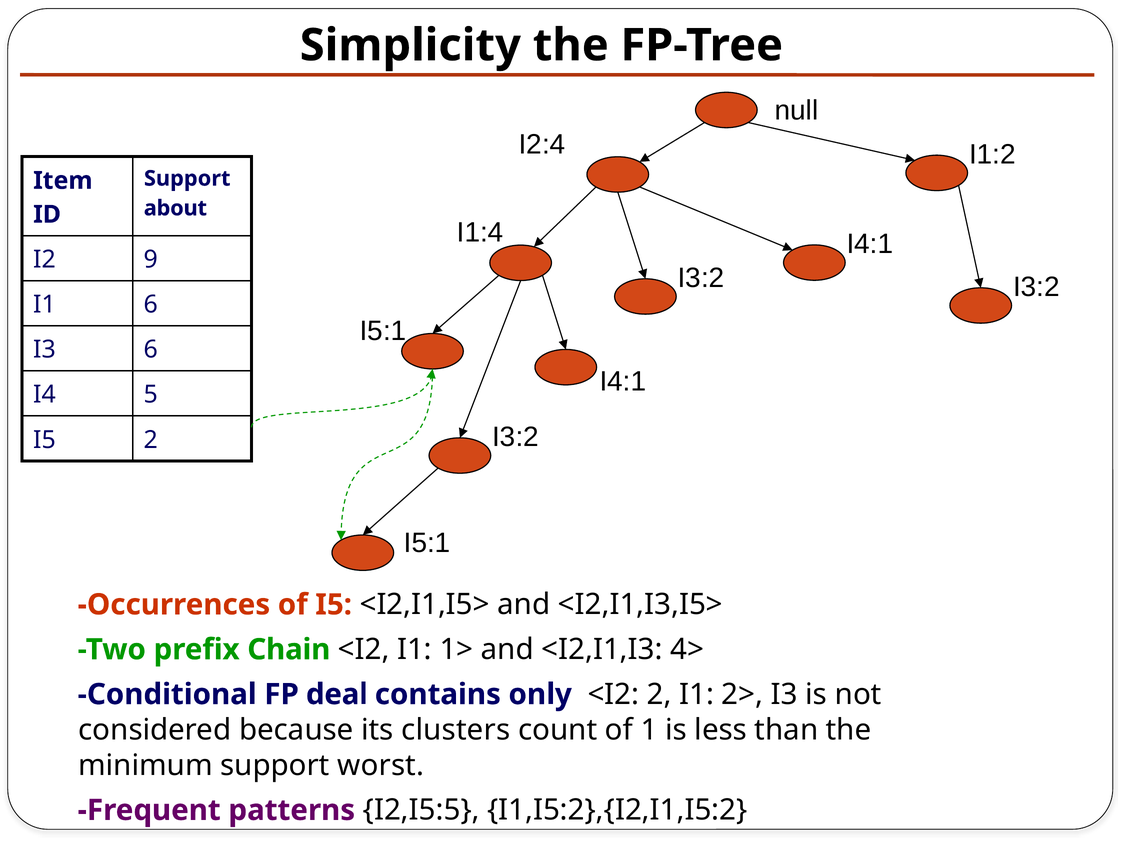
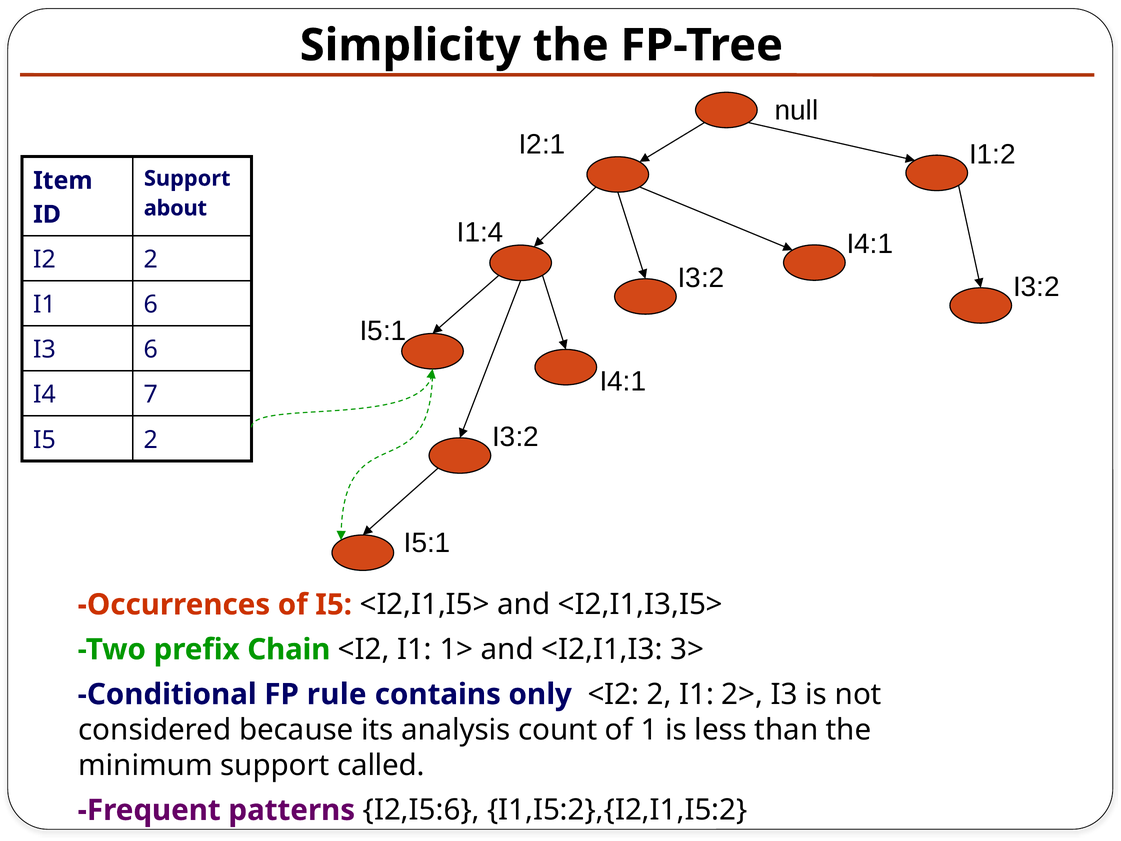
I2:4: I2:4 -> I2:1
I2 9: 9 -> 2
5: 5 -> 7
4>: 4> -> 3>
deal: deal -> rule
clusters: clusters -> analysis
worst: worst -> called
I2,I5:5: I2,I5:5 -> I2,I5:6
